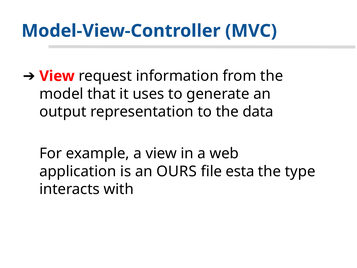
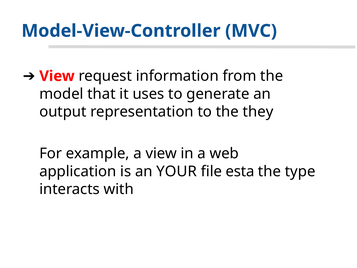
data: data -> they
OURS: OURS -> YOUR
